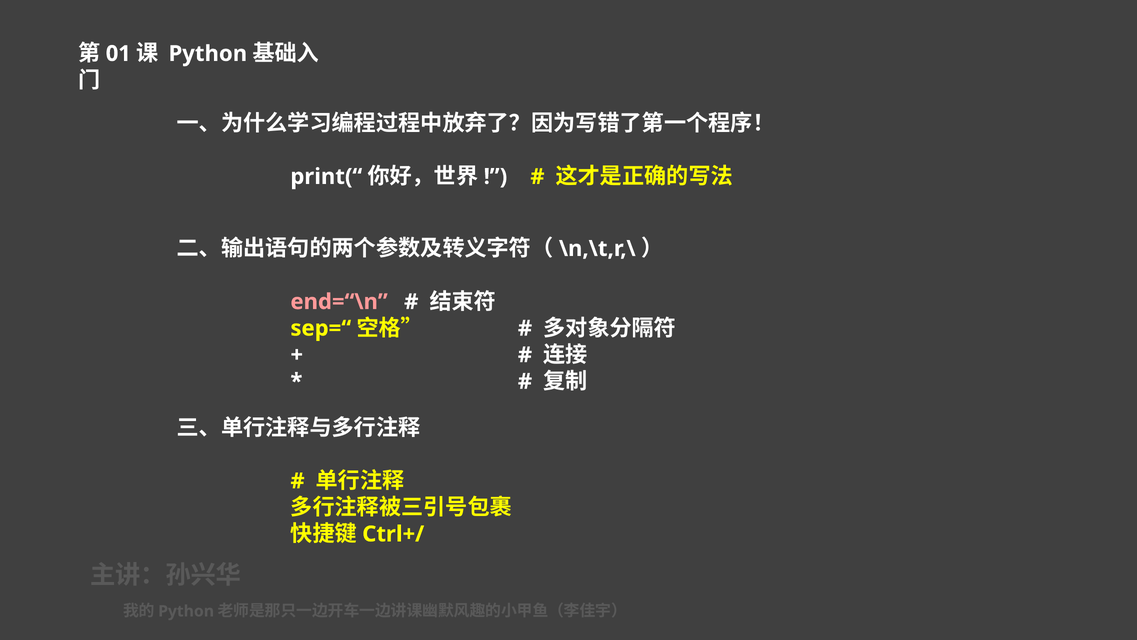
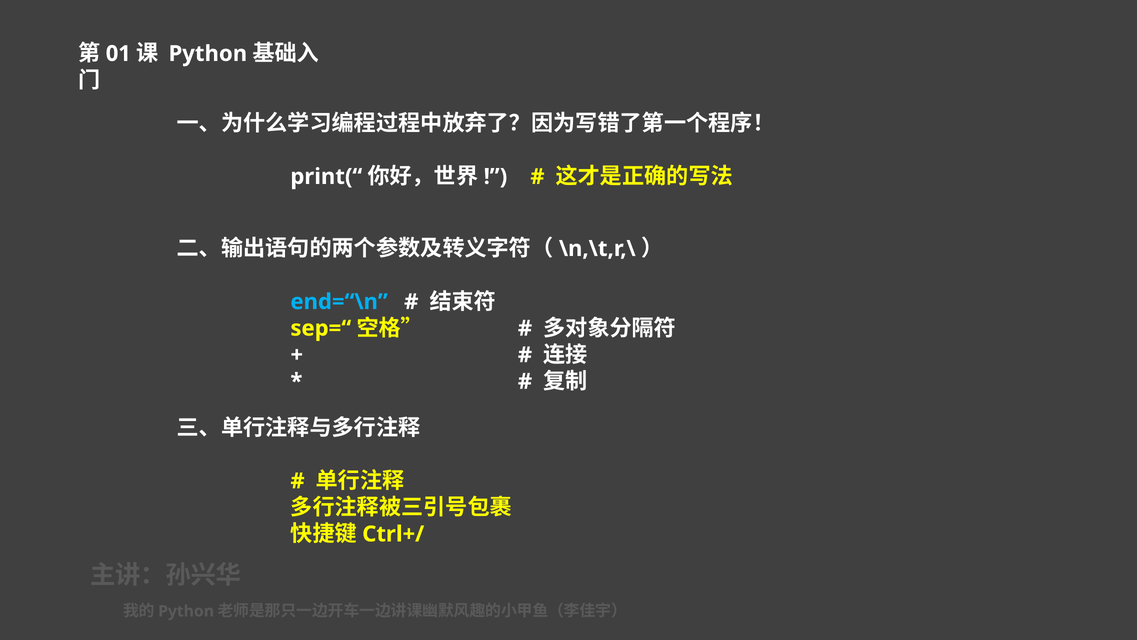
end=“\n colour: pink -> light blue
